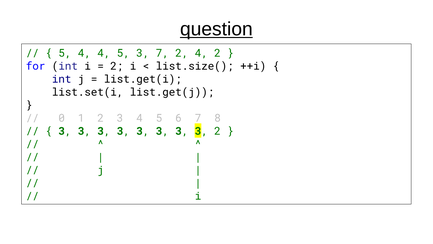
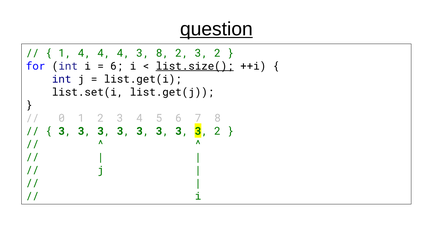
5 at (65, 53): 5 -> 1
4 4 5: 5 -> 4
3 7: 7 -> 8
4 at (201, 53): 4 -> 3
2 at (117, 66): 2 -> 6
list.size( underline: none -> present
